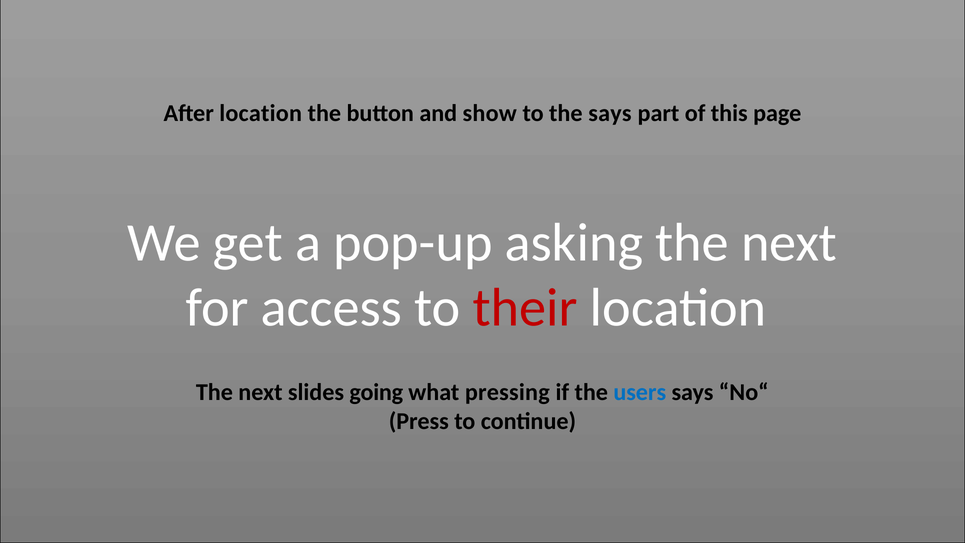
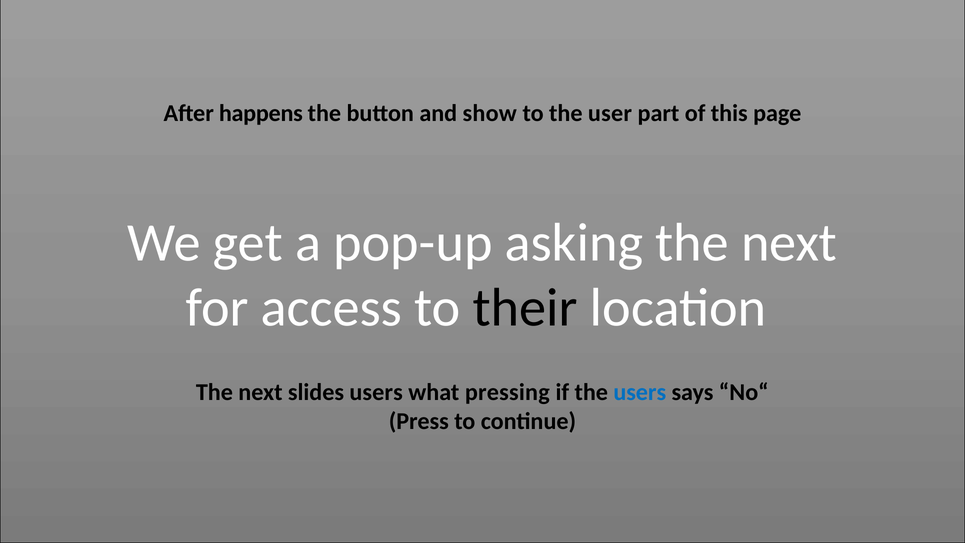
After location: location -> happens
the says: says -> user
their colour: red -> black
slides going: going -> users
